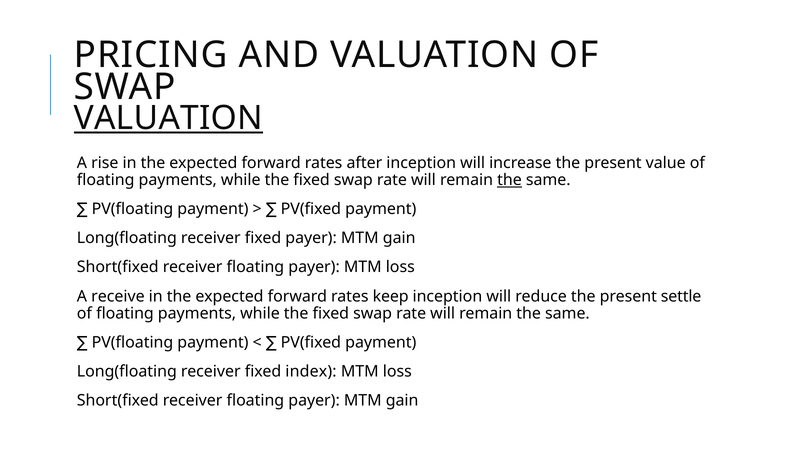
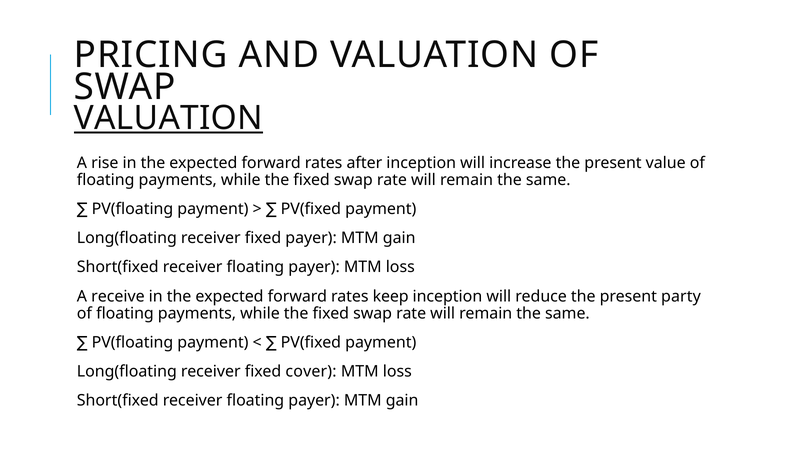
the at (509, 180) underline: present -> none
settle: settle -> party
index: index -> cover
